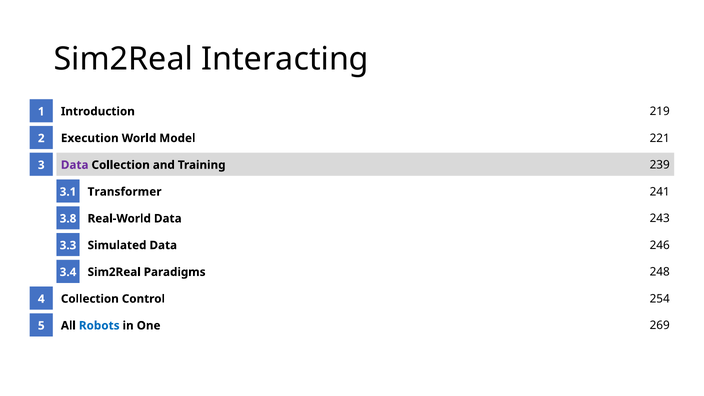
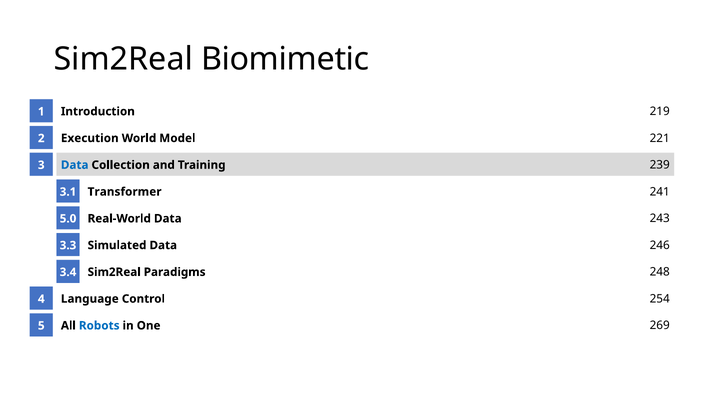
Interacting: Interacting -> Biomimetic
Data at (75, 165) colour: purple -> blue
3.8: 3.8 -> 5.0
Collection at (90, 299): Collection -> Language
